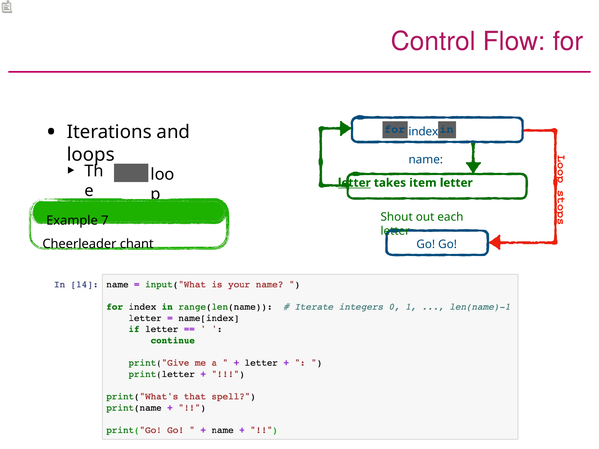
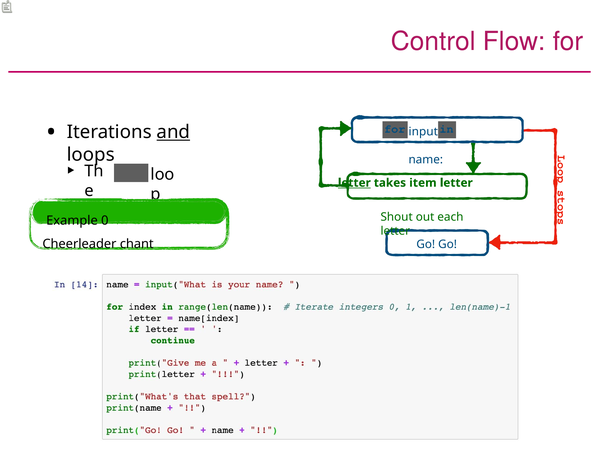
and underline: none -> present
index: index -> input
7: 7 -> 0
